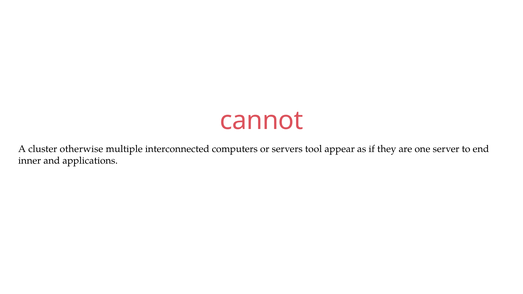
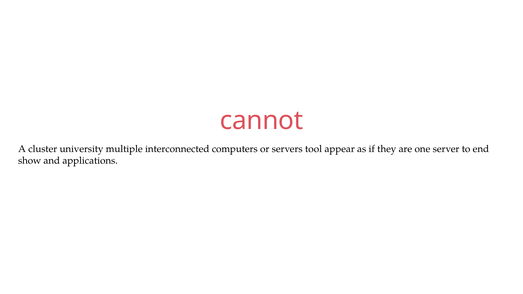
otherwise: otherwise -> university
inner: inner -> show
